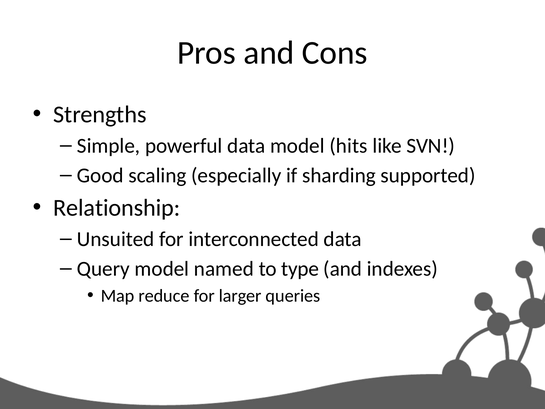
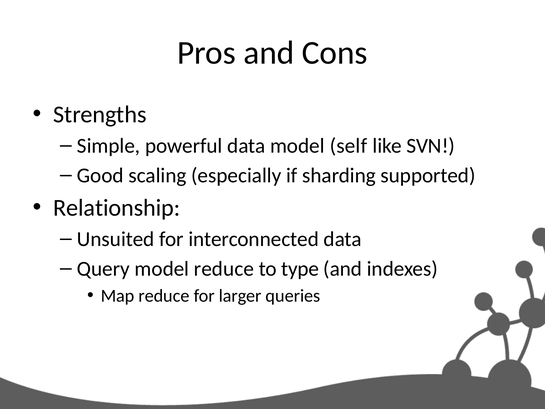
hits: hits -> self
model named: named -> reduce
